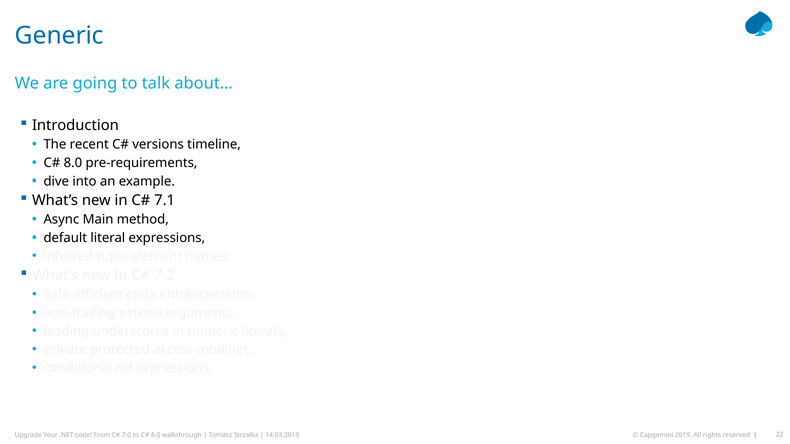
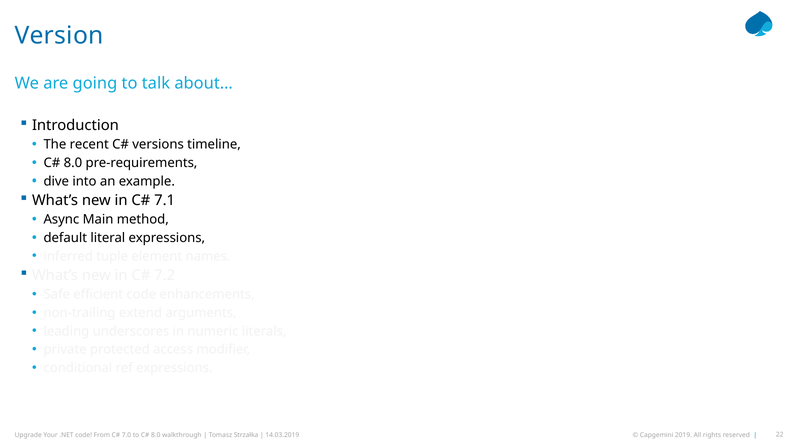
Generic: Generic -> Version
